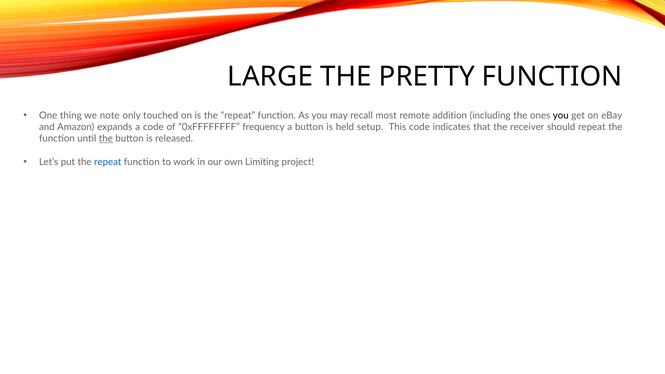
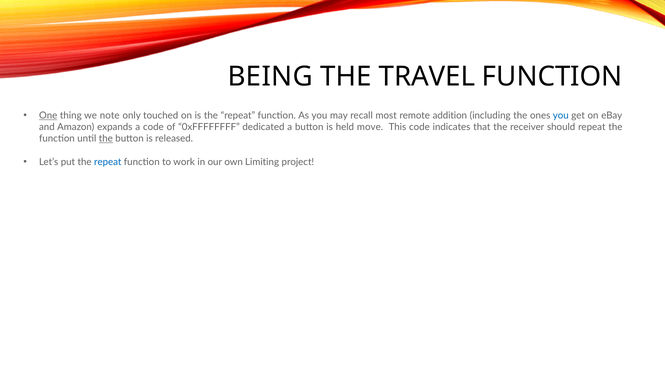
LARGE: LARGE -> BEING
PRETTY: PRETTY -> TRAVEL
One underline: none -> present
you at (561, 115) colour: black -> blue
frequency: frequency -> dedicated
setup: setup -> move
